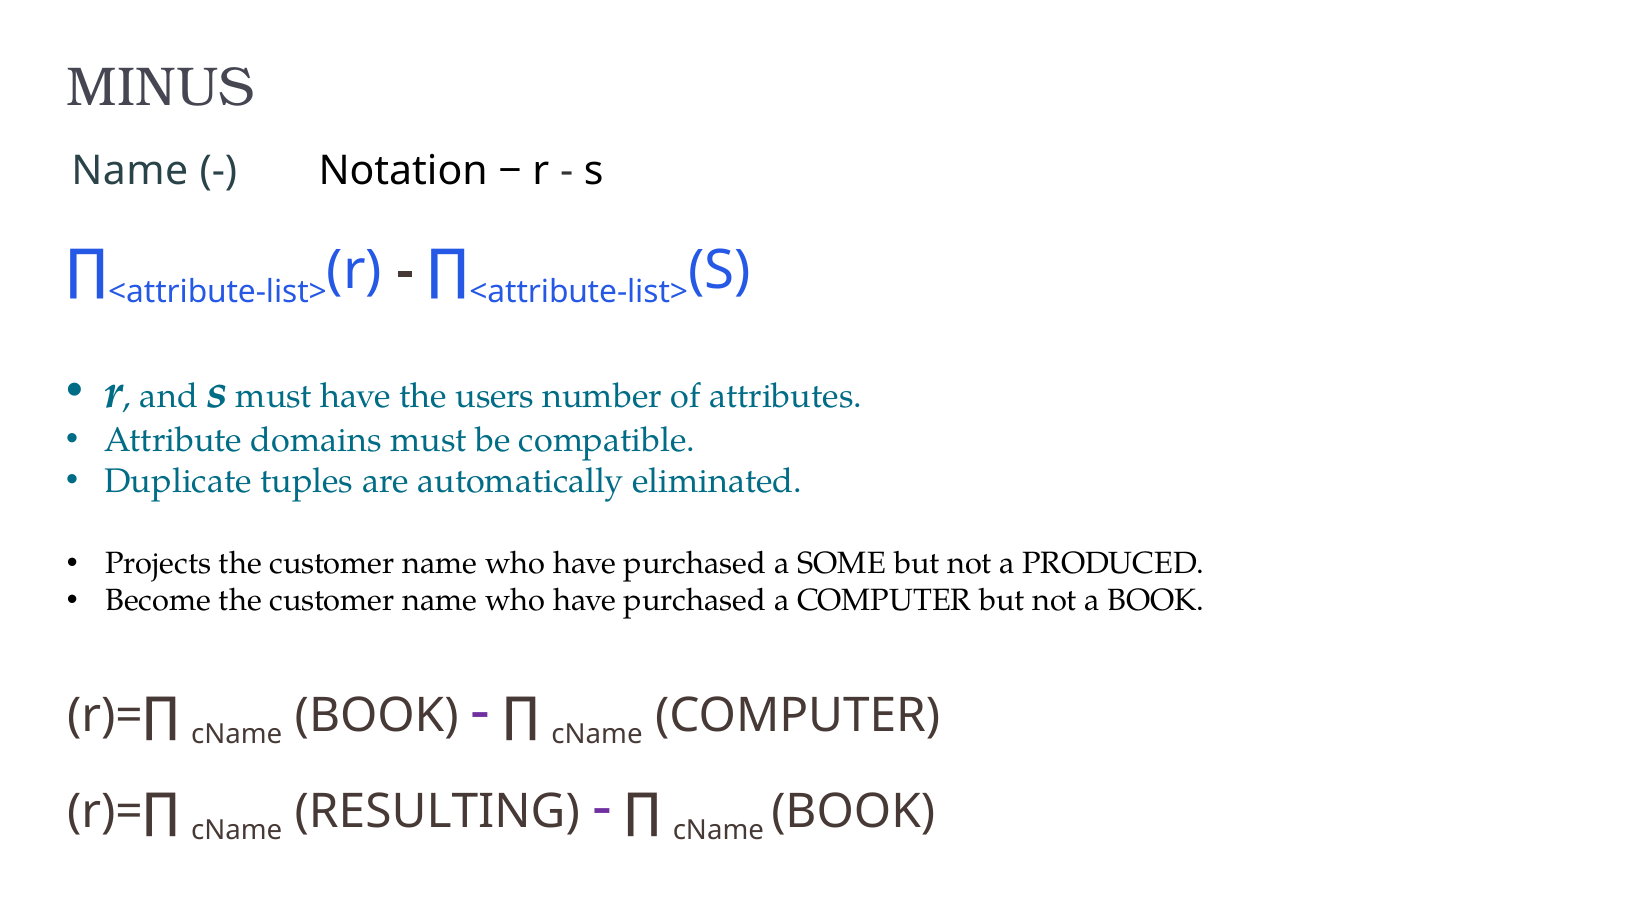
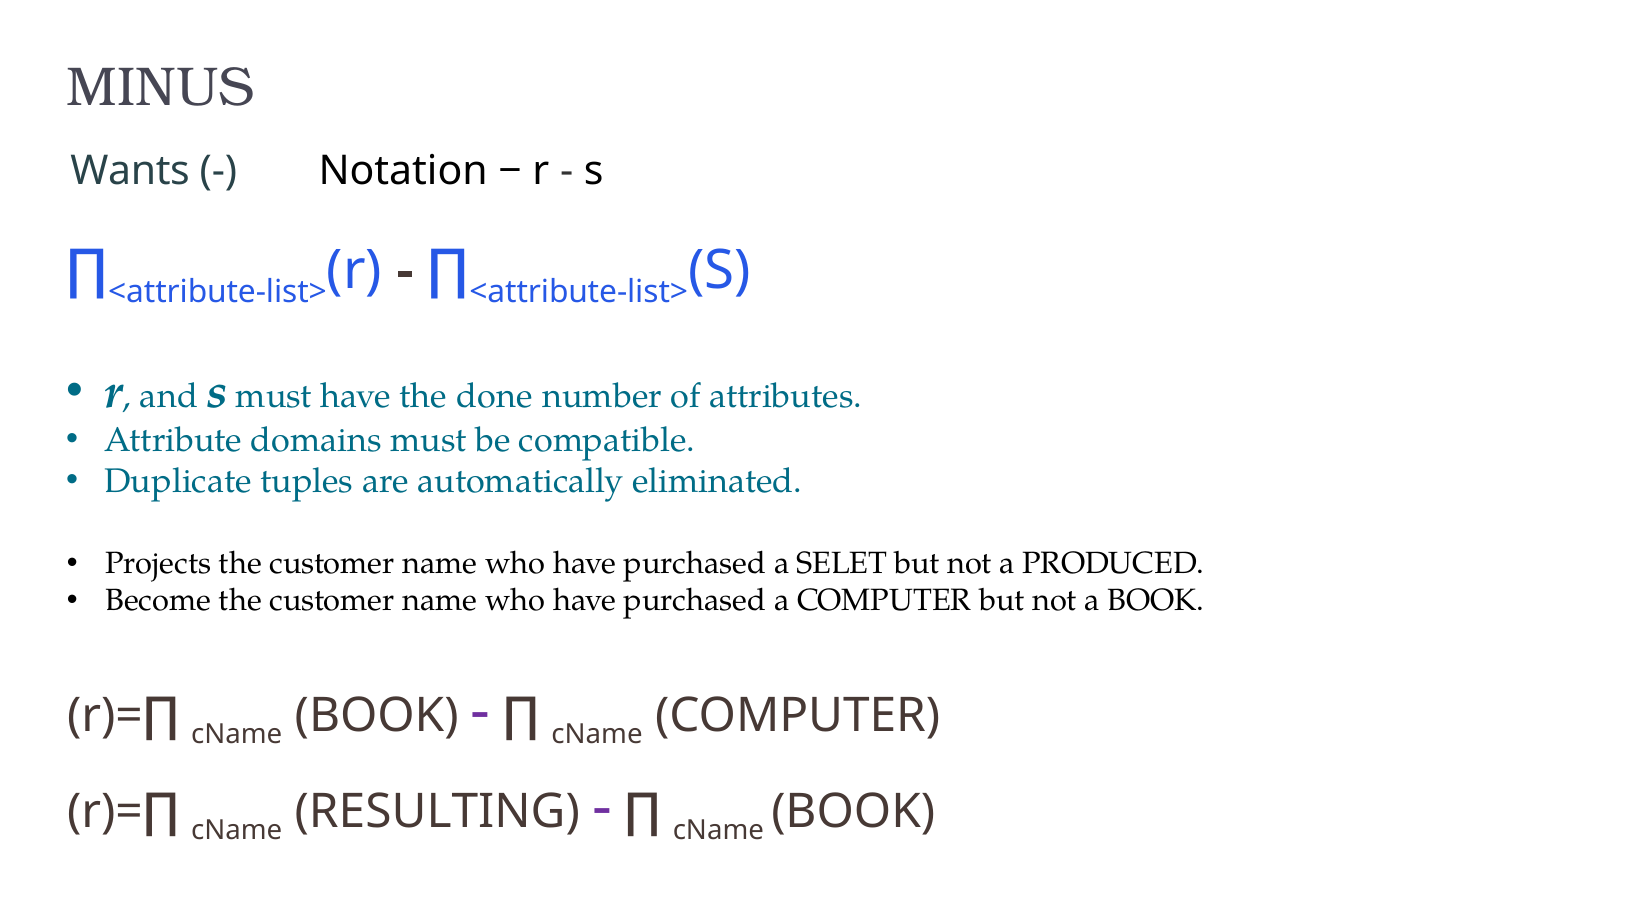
Name at (130, 172): Name -> Wants
users: users -> done
SOME: SOME -> SELET
